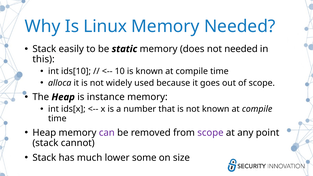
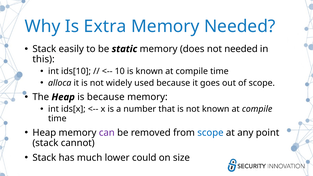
Linux: Linux -> Extra
is instance: instance -> because
scope at (210, 133) colour: purple -> blue
some: some -> could
